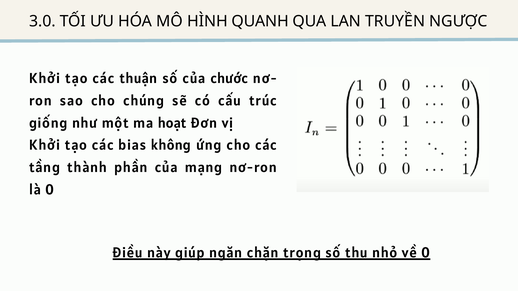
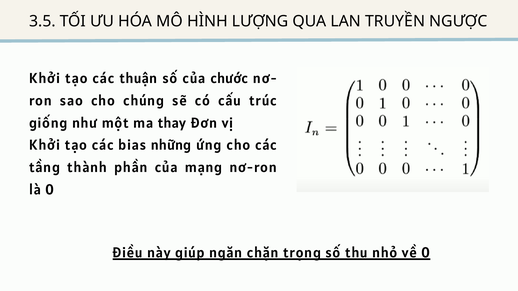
3.0: 3.0 -> 3.5
QUANH: QUANH -> LƯỢNG
hoạt: hoạt -> thay
không: không -> những
